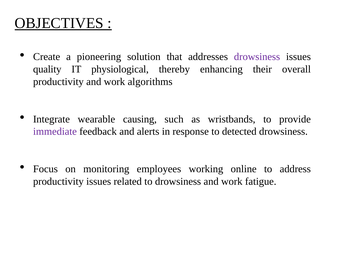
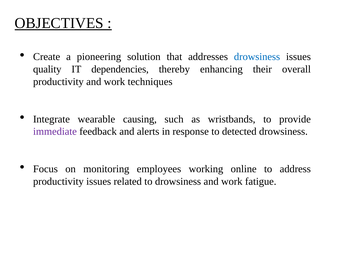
drowsiness at (257, 57) colour: purple -> blue
physiological: physiological -> dependencies
algorithms: algorithms -> techniques
